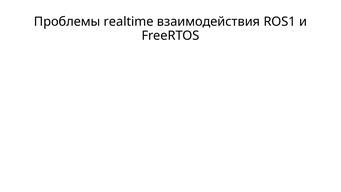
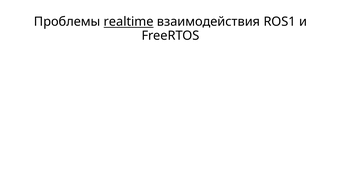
realtime underline: none -> present
